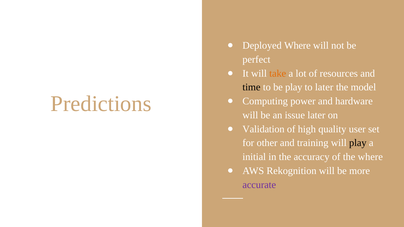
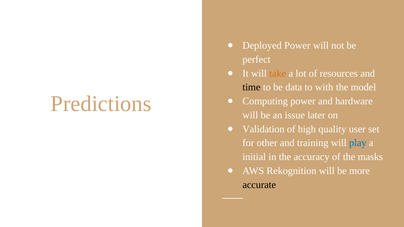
Deployed Where: Where -> Power
be play: play -> data
to later: later -> with
play at (358, 143) colour: black -> blue
the where: where -> masks
accurate colour: purple -> black
